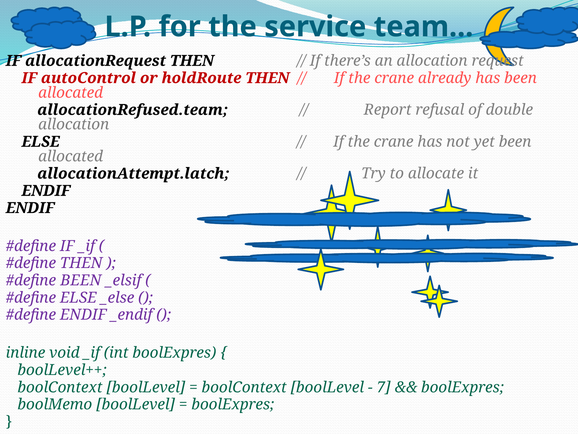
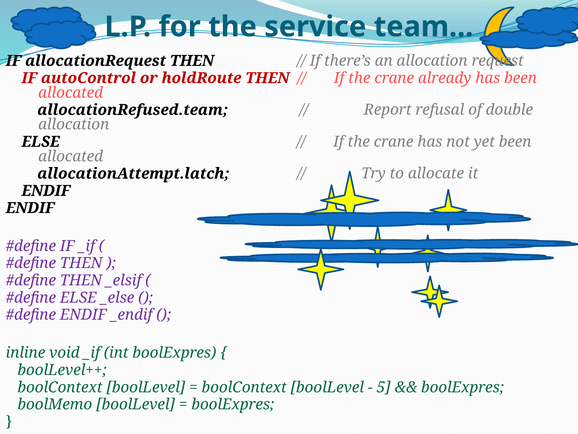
BEEN at (81, 280): BEEN -> THEN
7: 7 -> 5
